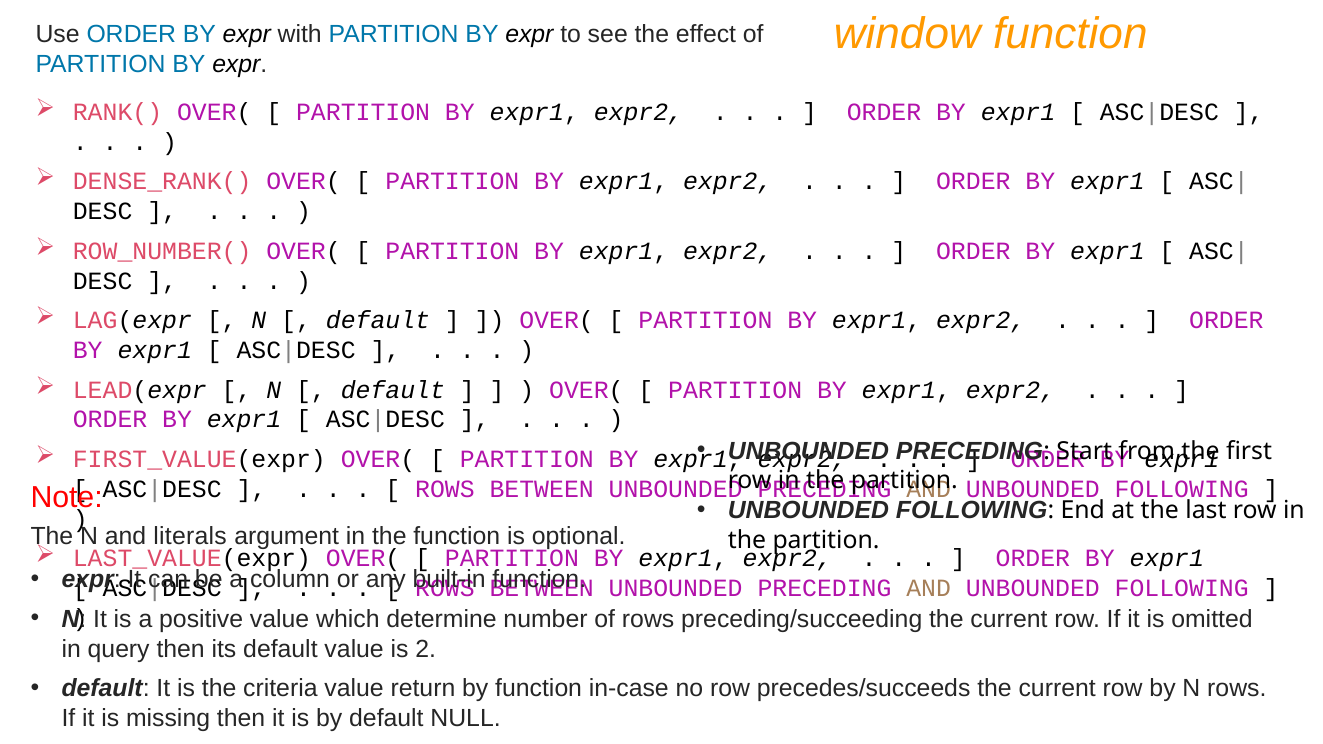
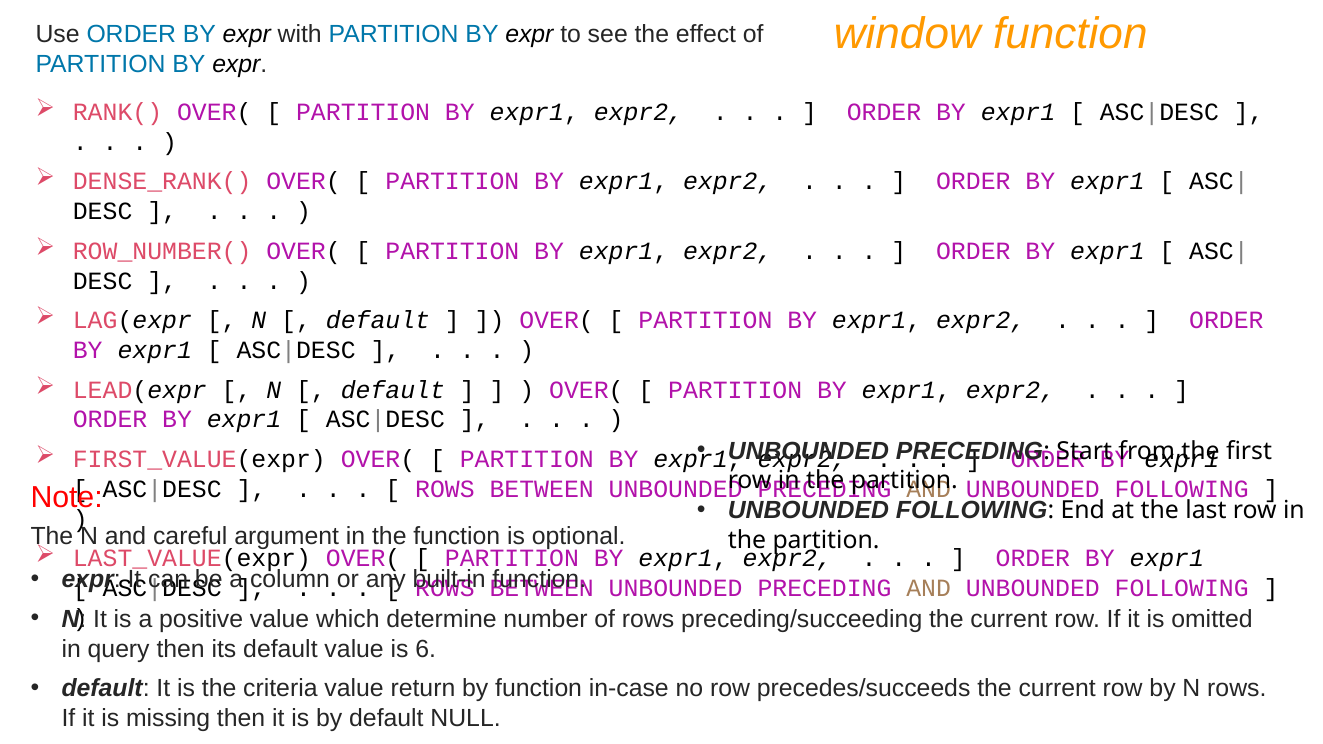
literals: literals -> careful
2: 2 -> 6
